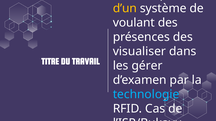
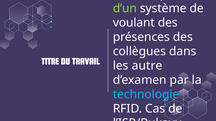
d’un colour: yellow -> light green
visualiser: visualiser -> collègues
gérer: gérer -> autre
